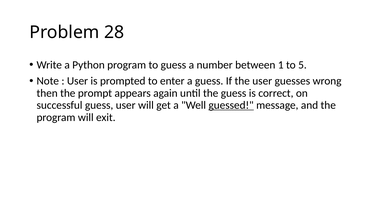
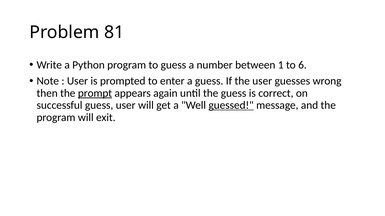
28: 28 -> 81
5: 5 -> 6
prompt underline: none -> present
